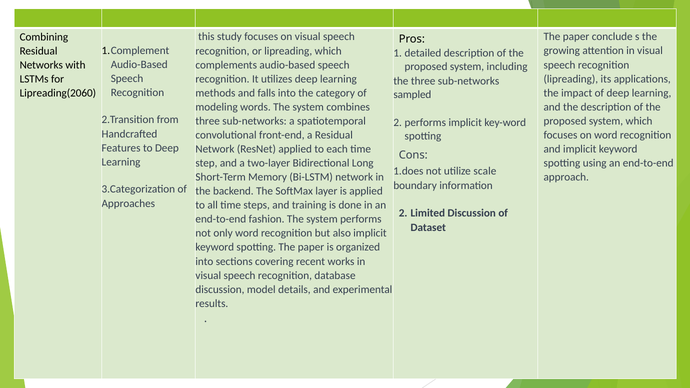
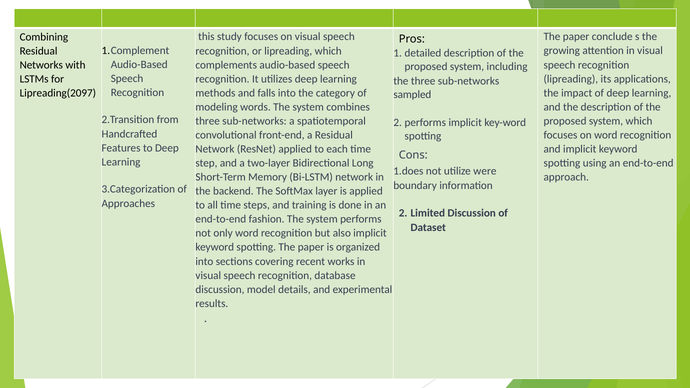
Lipreading(2060: Lipreading(2060 -> Lipreading(2097
scale: scale -> were
